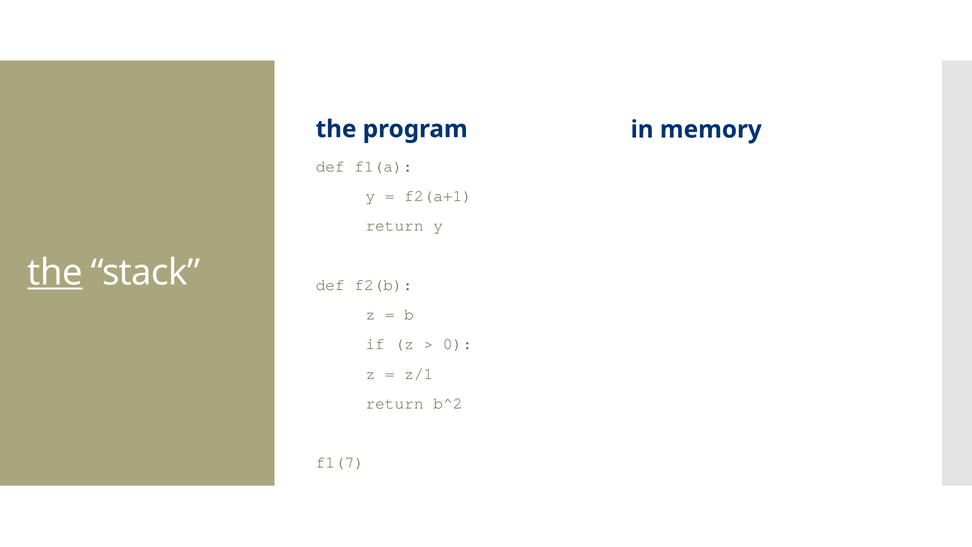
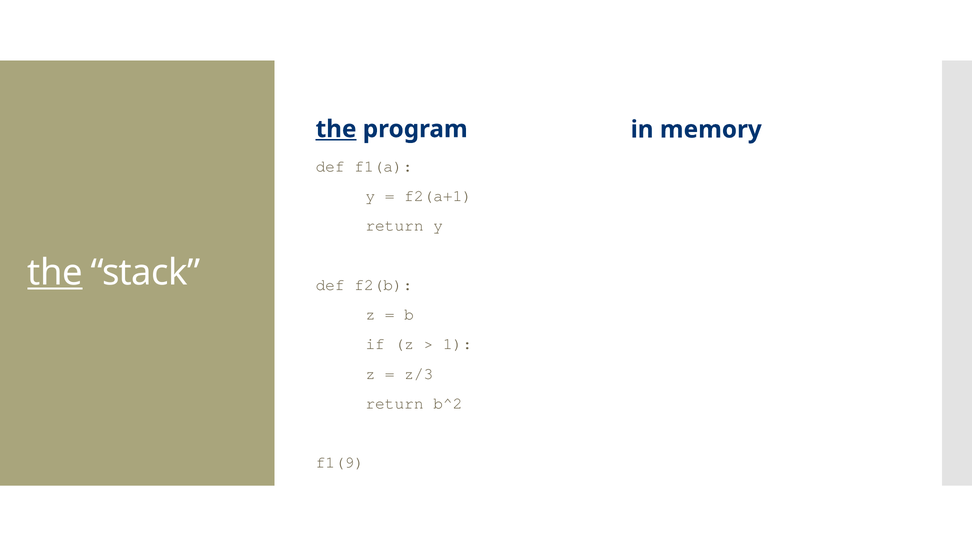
the at (336, 129) underline: none -> present
0: 0 -> 1
z/1: z/1 -> z/3
f1(7: f1(7 -> f1(9
